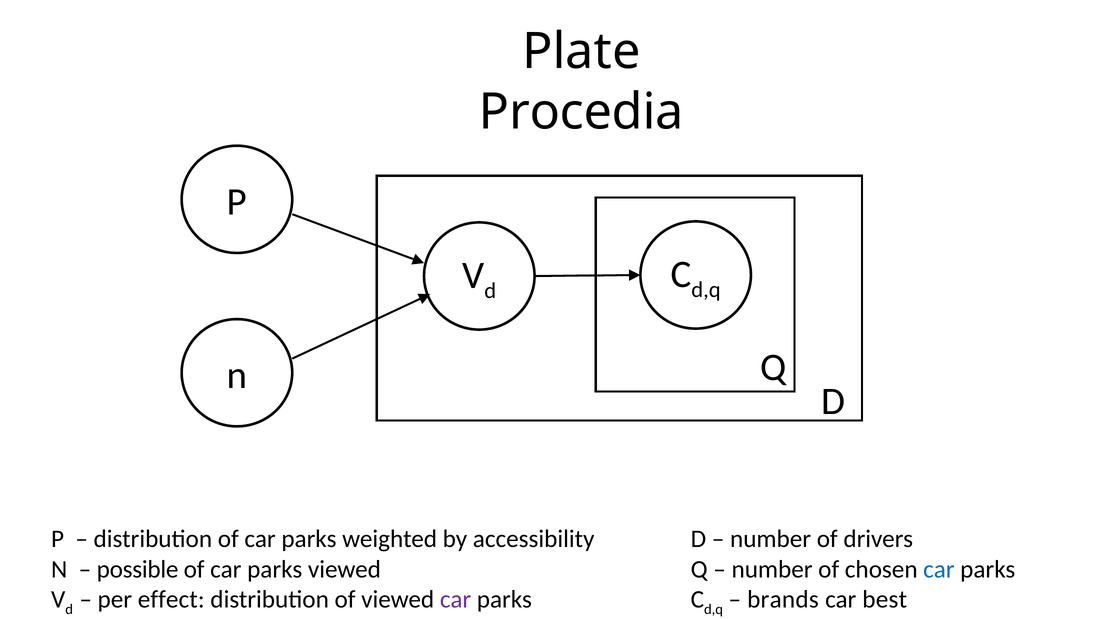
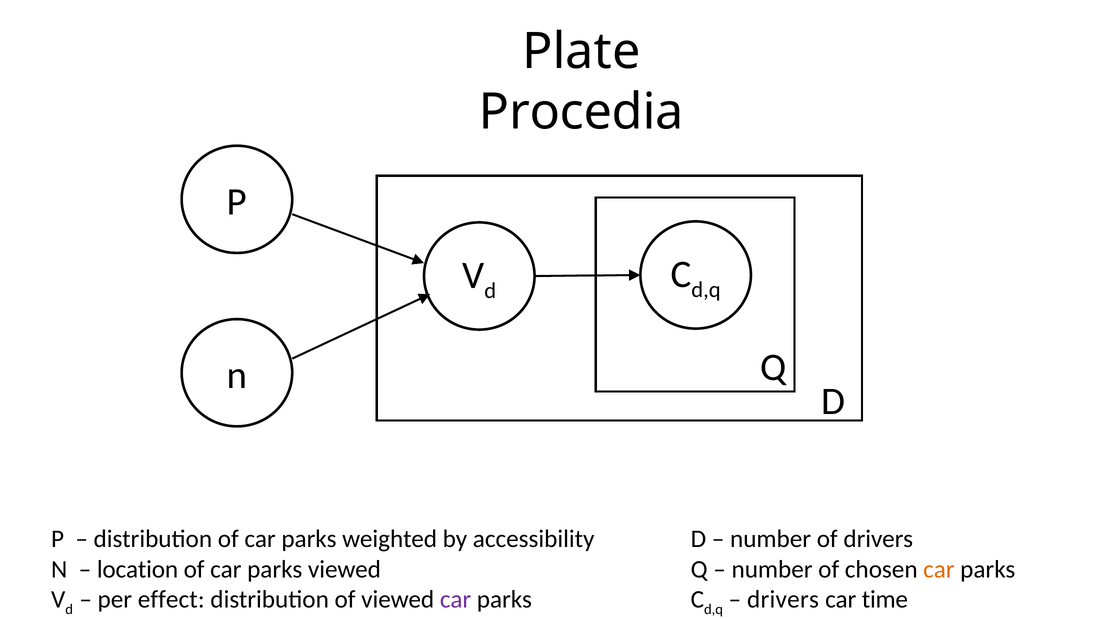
possible: possible -> location
car at (939, 570) colour: blue -> orange
brands at (783, 600): brands -> drivers
best: best -> time
